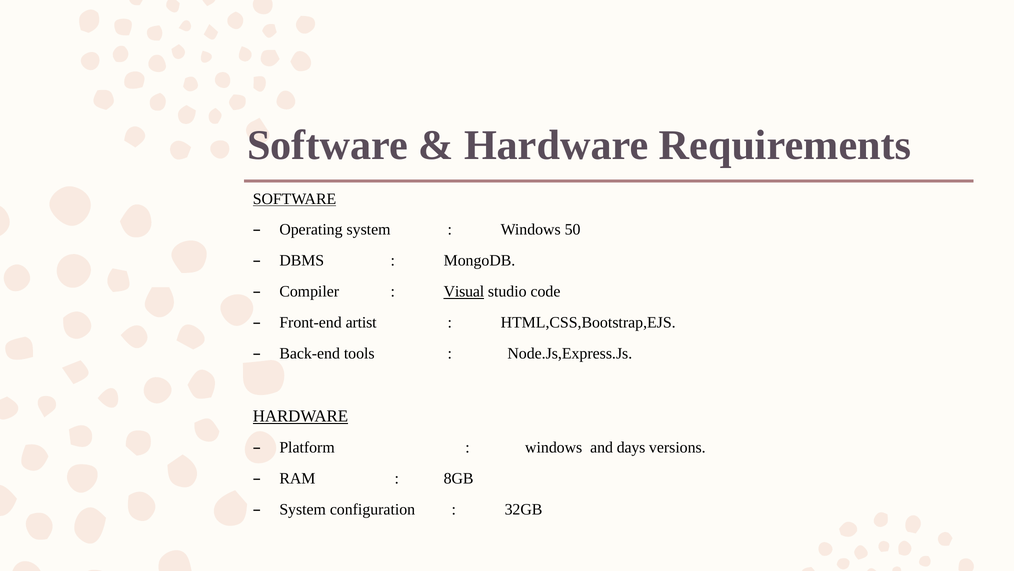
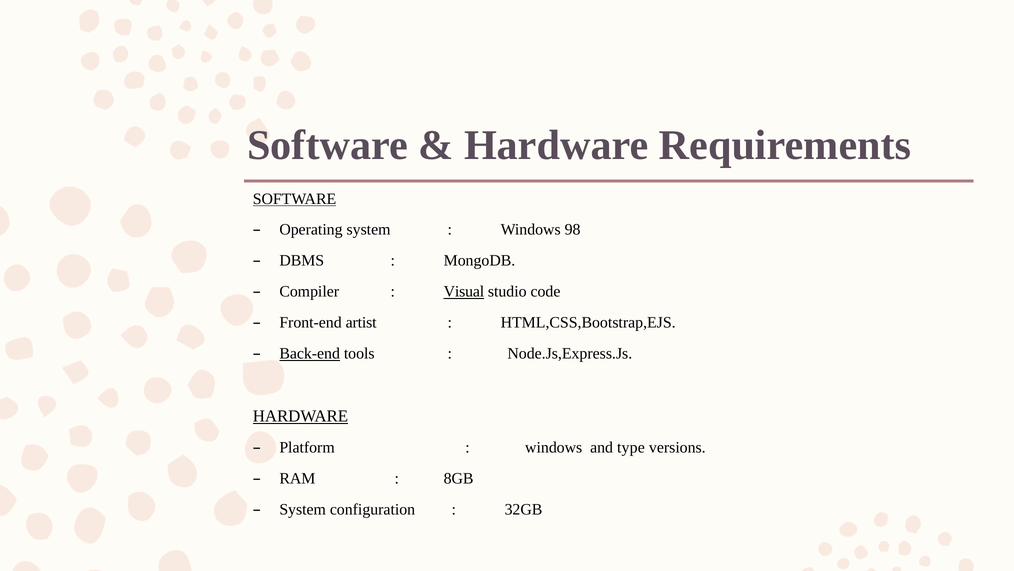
50: 50 -> 98
Back-end underline: none -> present
days: days -> type
